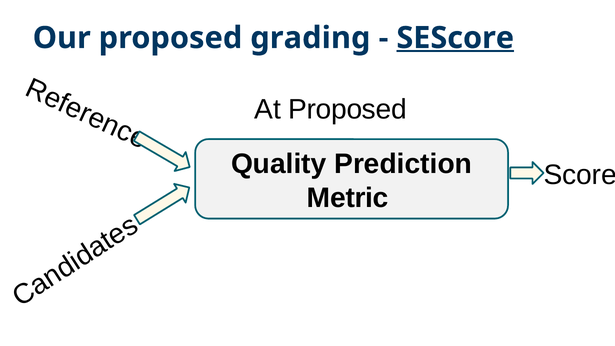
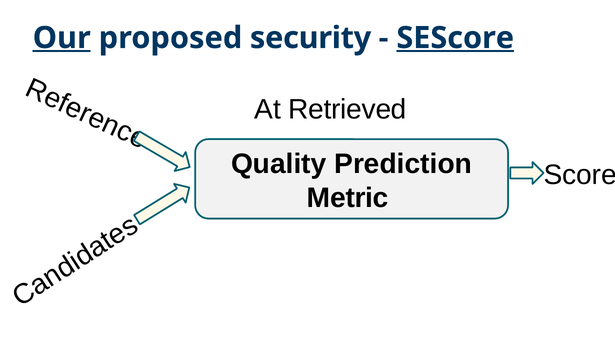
Our underline: none -> present
grading: grading -> security
At Proposed: Proposed -> Retrieved
